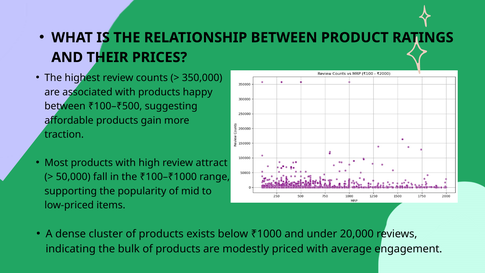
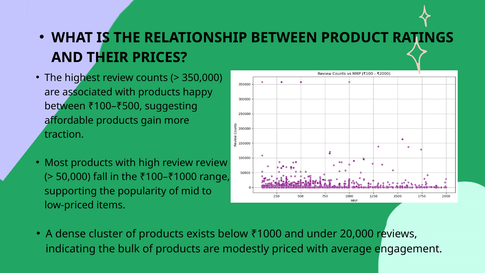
review attract: attract -> review
